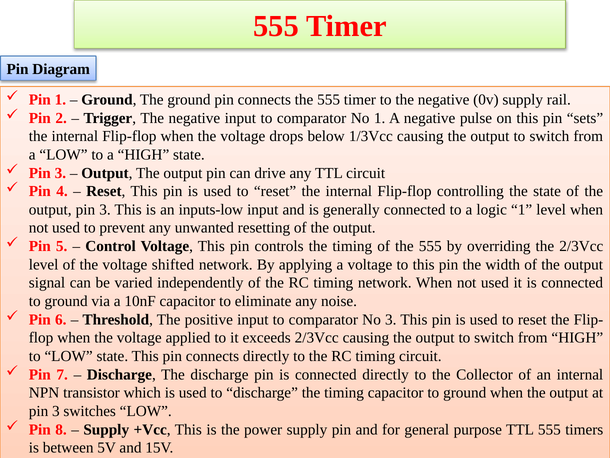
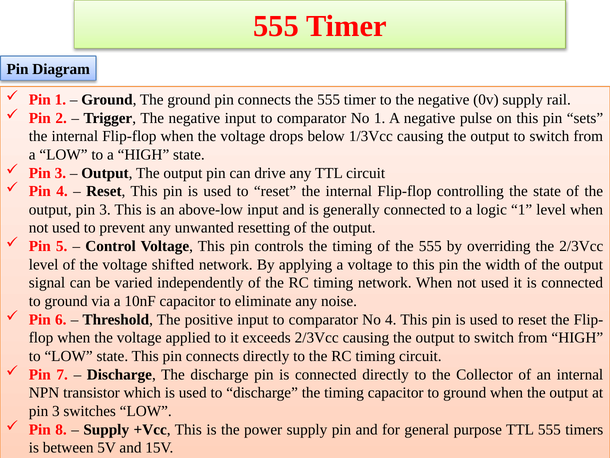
inputs-low: inputs-low -> above-low
No 3: 3 -> 4
